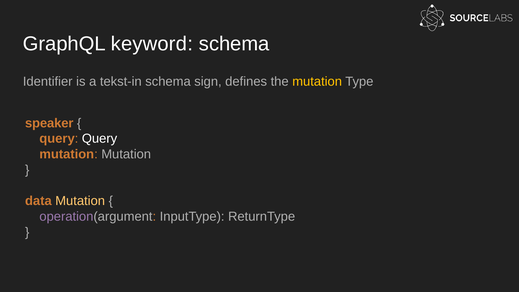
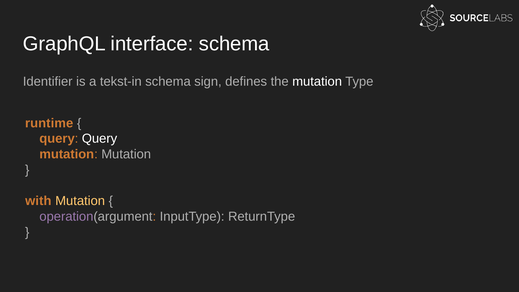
keyword: keyword -> interface
mutation at (317, 82) colour: yellow -> white
speaker: speaker -> runtime
data: data -> with
